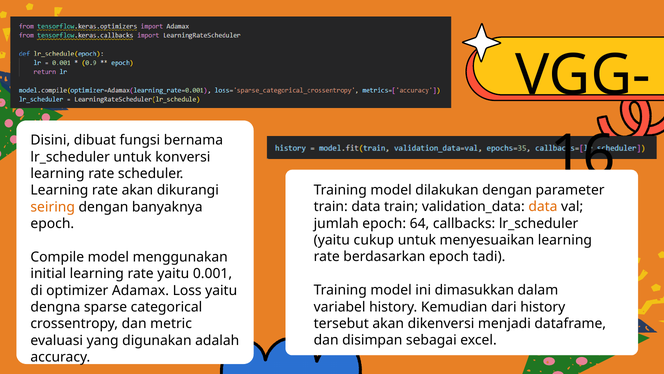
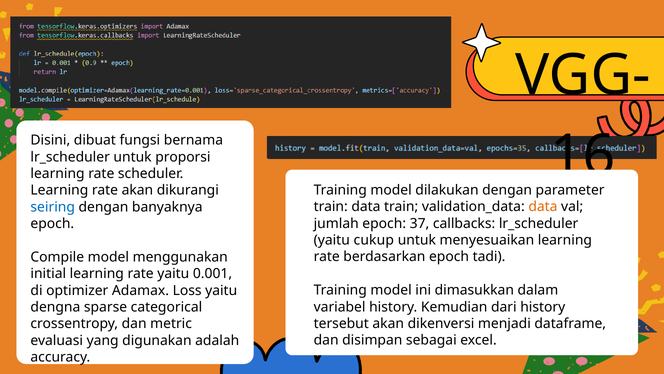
konversi: konversi -> proporsi
seiring colour: orange -> blue
64: 64 -> 37
